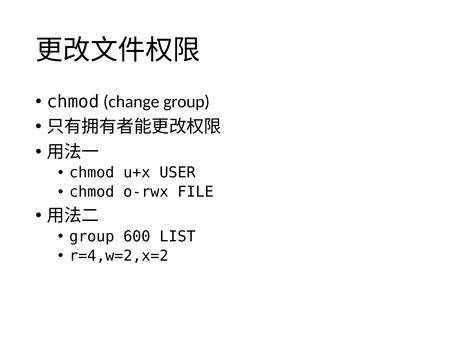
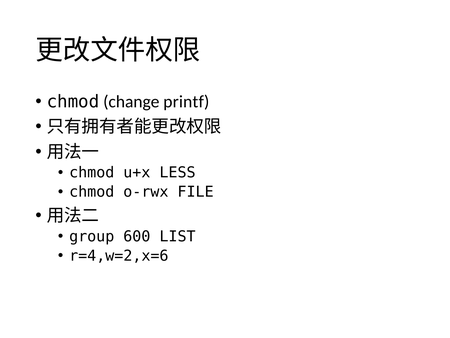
change group: group -> printf
USER: USER -> LESS
r=4,w=2,x=2: r=4,w=2,x=2 -> r=4,w=2,x=6
